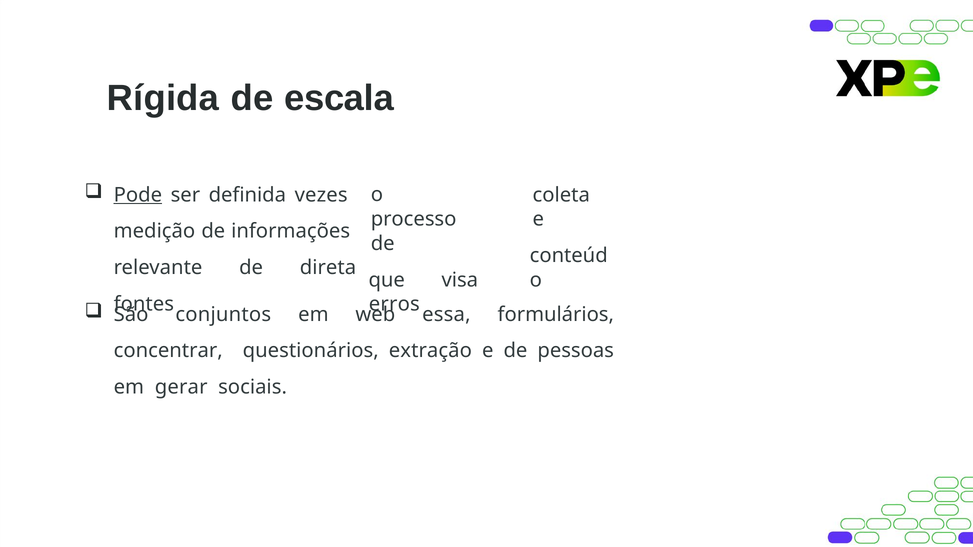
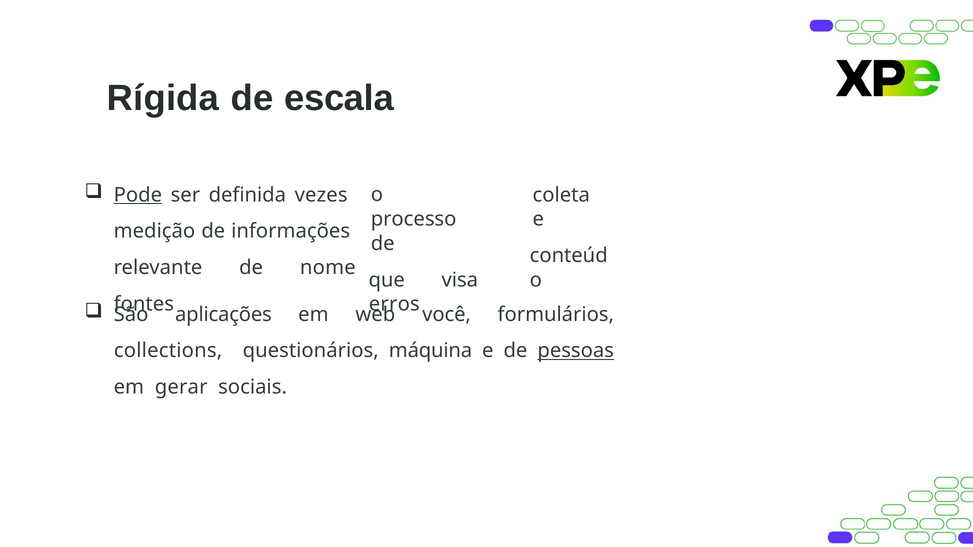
direta: direta -> nome
conjuntos: conjuntos -> aplicações
essa: essa -> você
concentrar: concentrar -> collections
extração: extração -> máquina
pessoas underline: none -> present
